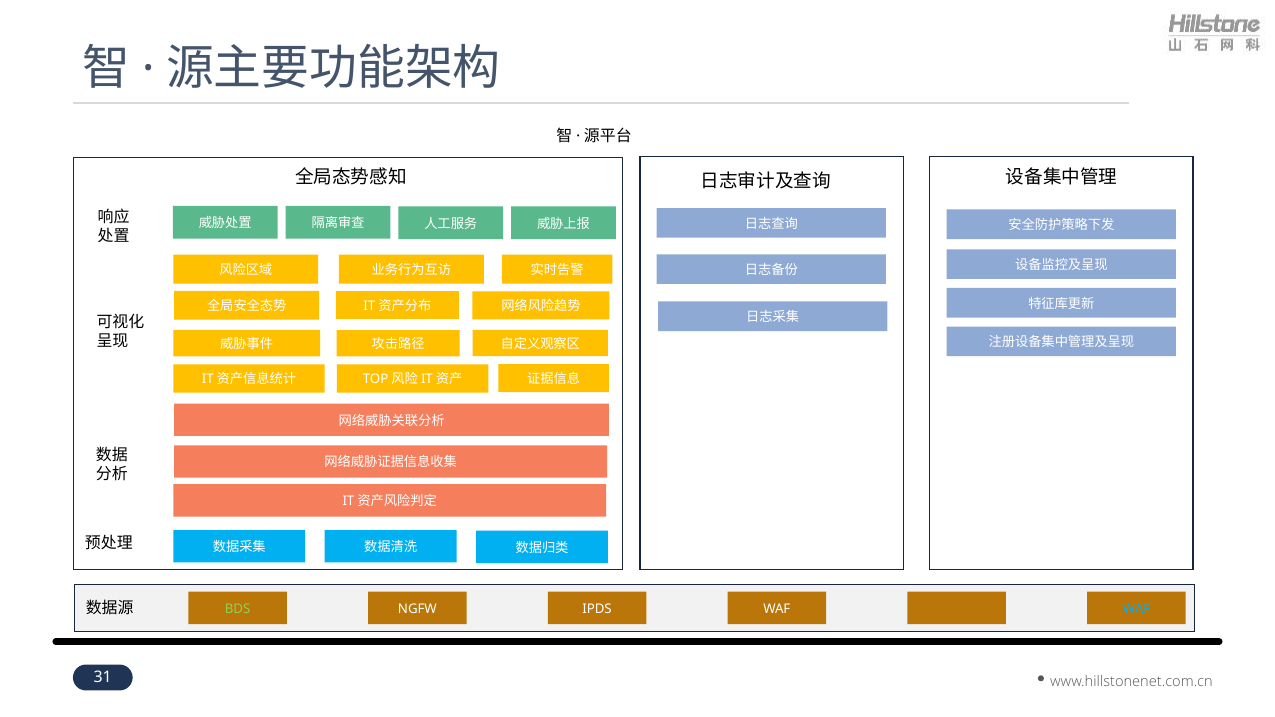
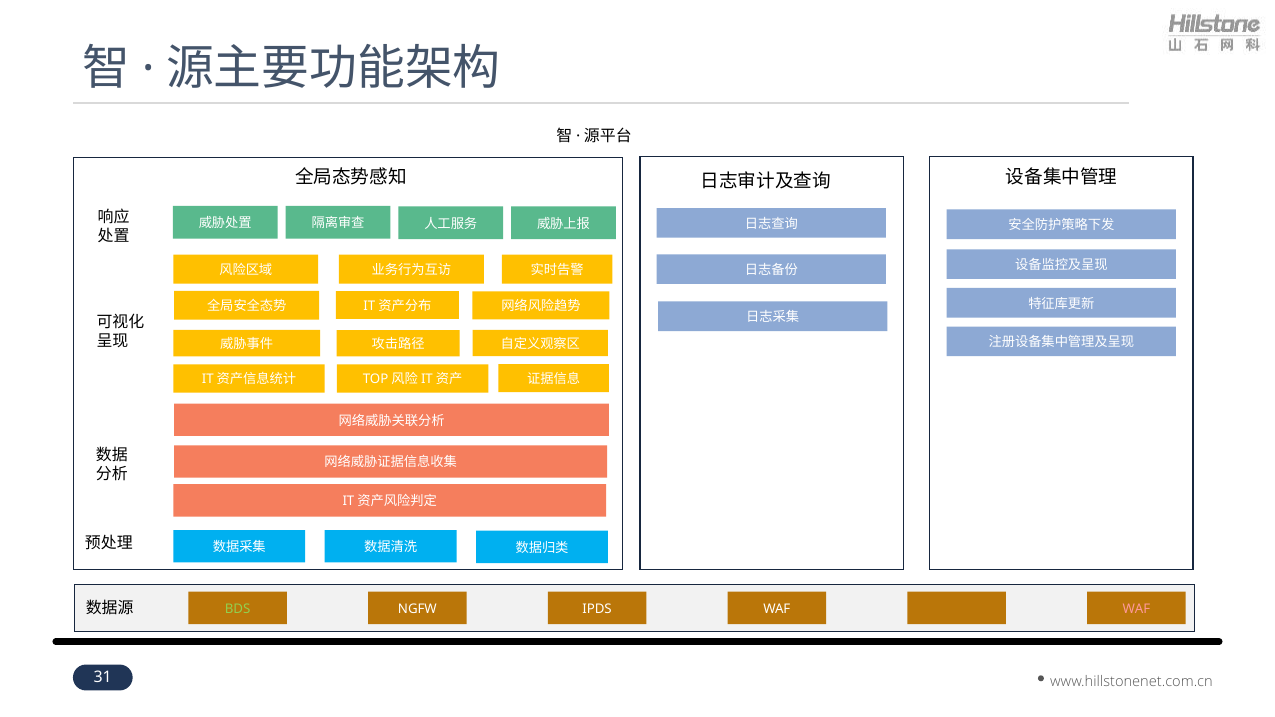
WAF at (1136, 609) colour: light blue -> pink
